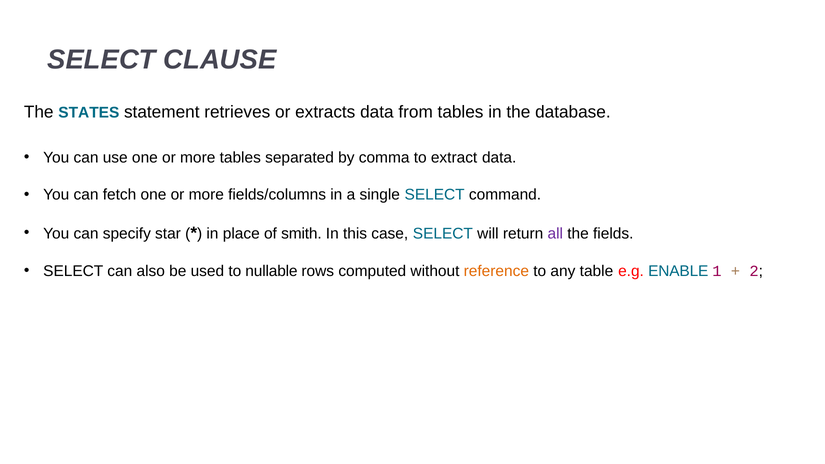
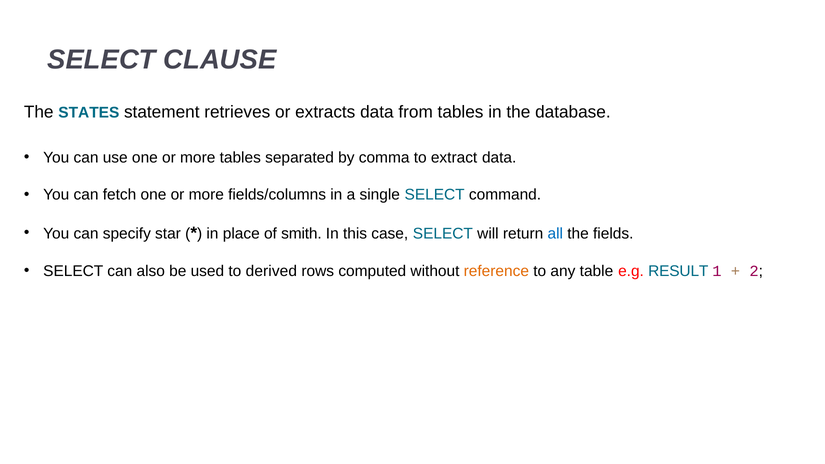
all colour: purple -> blue
nullable: nullable -> derived
ENABLE: ENABLE -> RESULT
